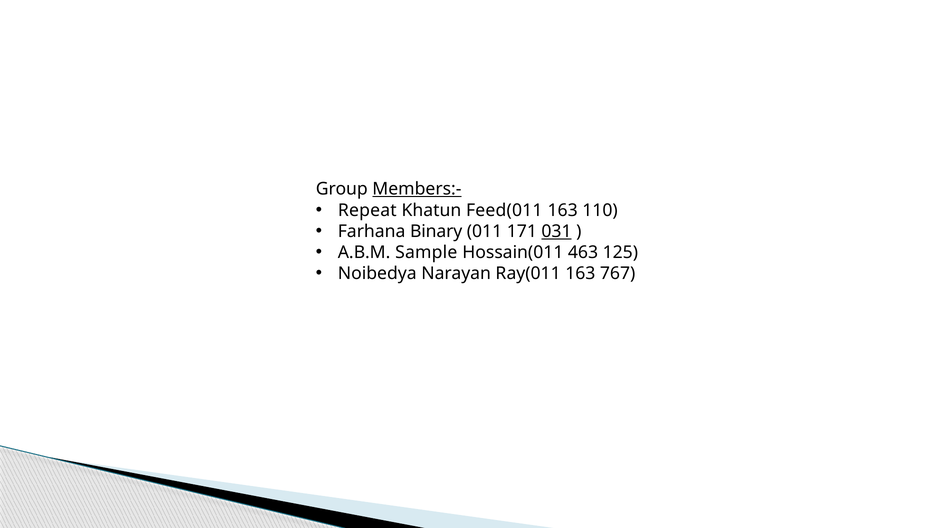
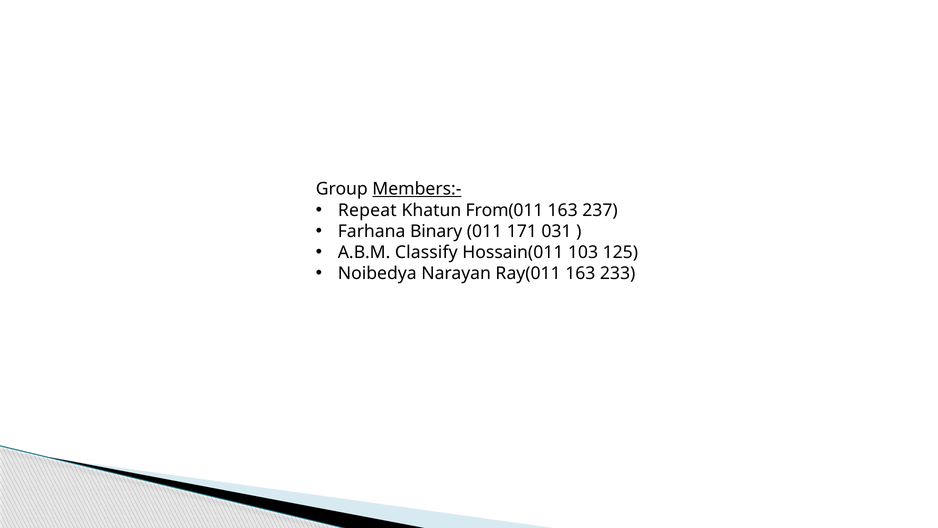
Feed(011: Feed(011 -> From(011
110: 110 -> 237
031 underline: present -> none
Sample: Sample -> Classify
463: 463 -> 103
767: 767 -> 233
